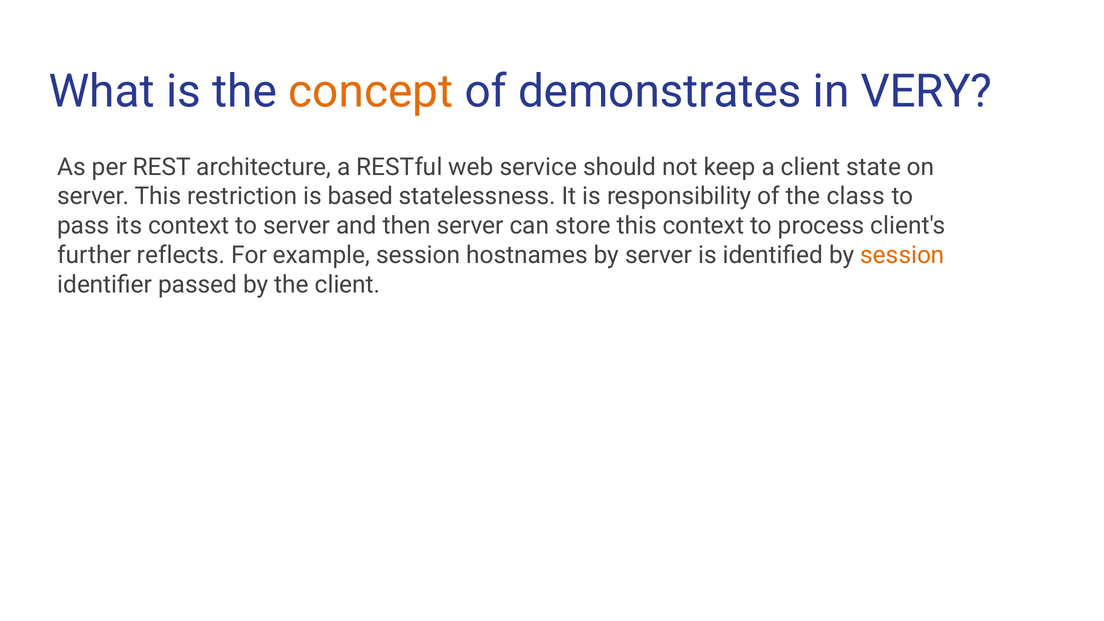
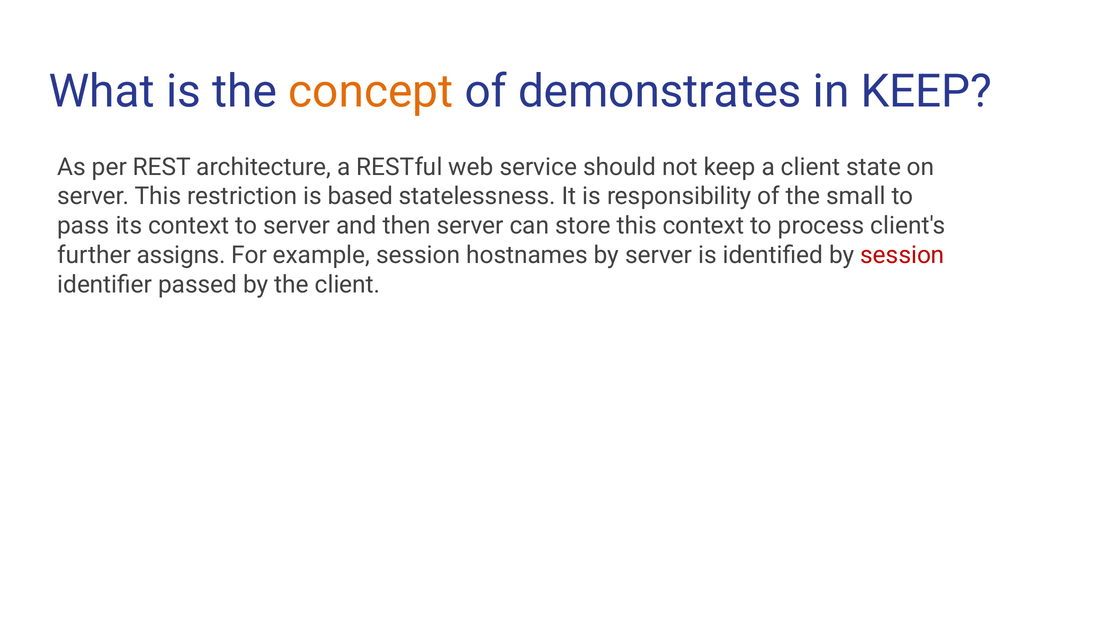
in VERY: VERY -> KEEP
class: class -> small
reflects: reflects -> assigns
session at (902, 255) colour: orange -> red
